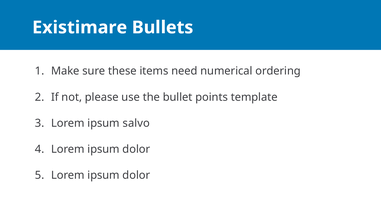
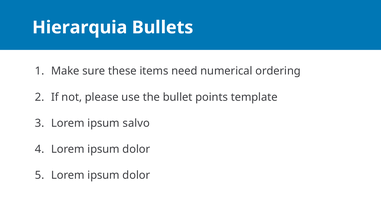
Existimare: Existimare -> Hierarquia
